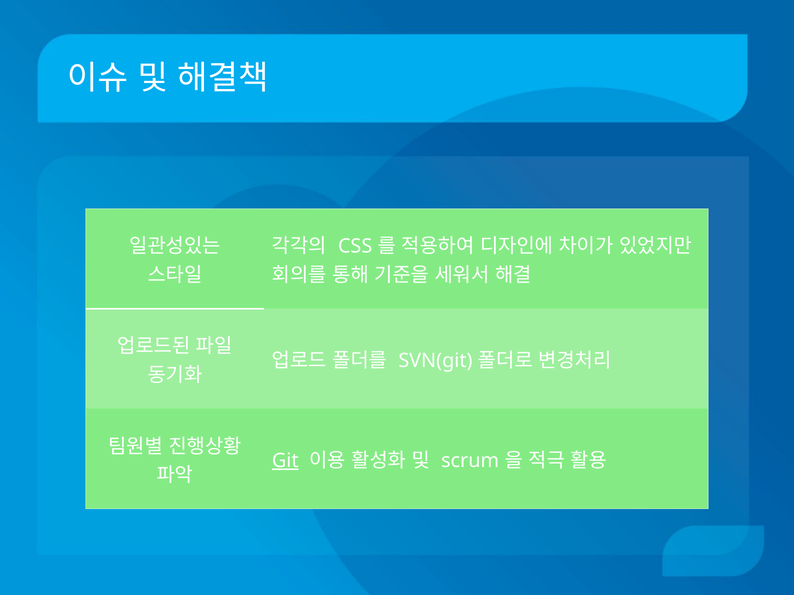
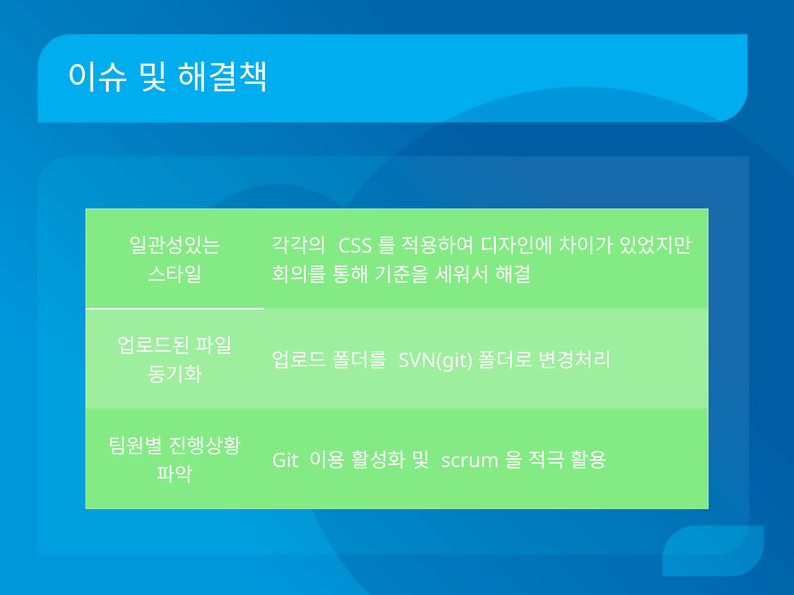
Git underline: present -> none
